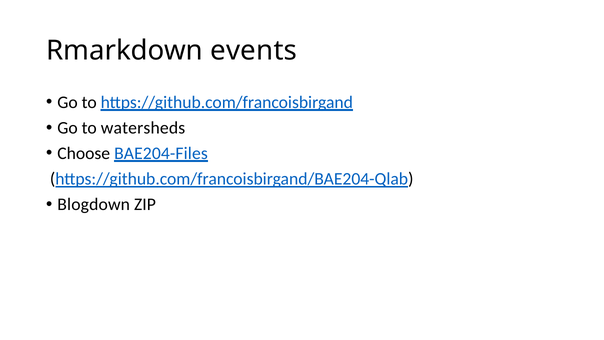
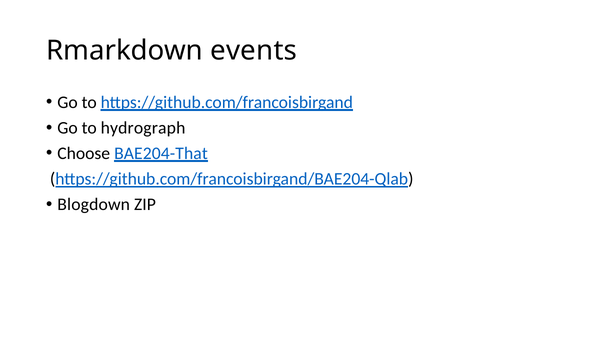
watersheds: watersheds -> hydrograph
BAE204-Files: BAE204-Files -> BAE204-That
